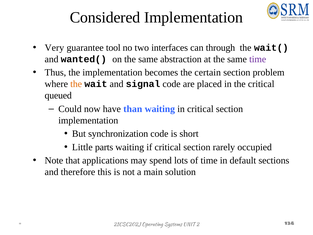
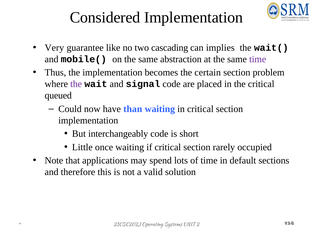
tool: tool -> like
interfaces: interfaces -> cascading
through: through -> implies
wanted(: wanted( -> mobile(
the at (76, 84) colour: orange -> purple
synchronization: synchronization -> interchangeably
parts: parts -> once
main: main -> valid
